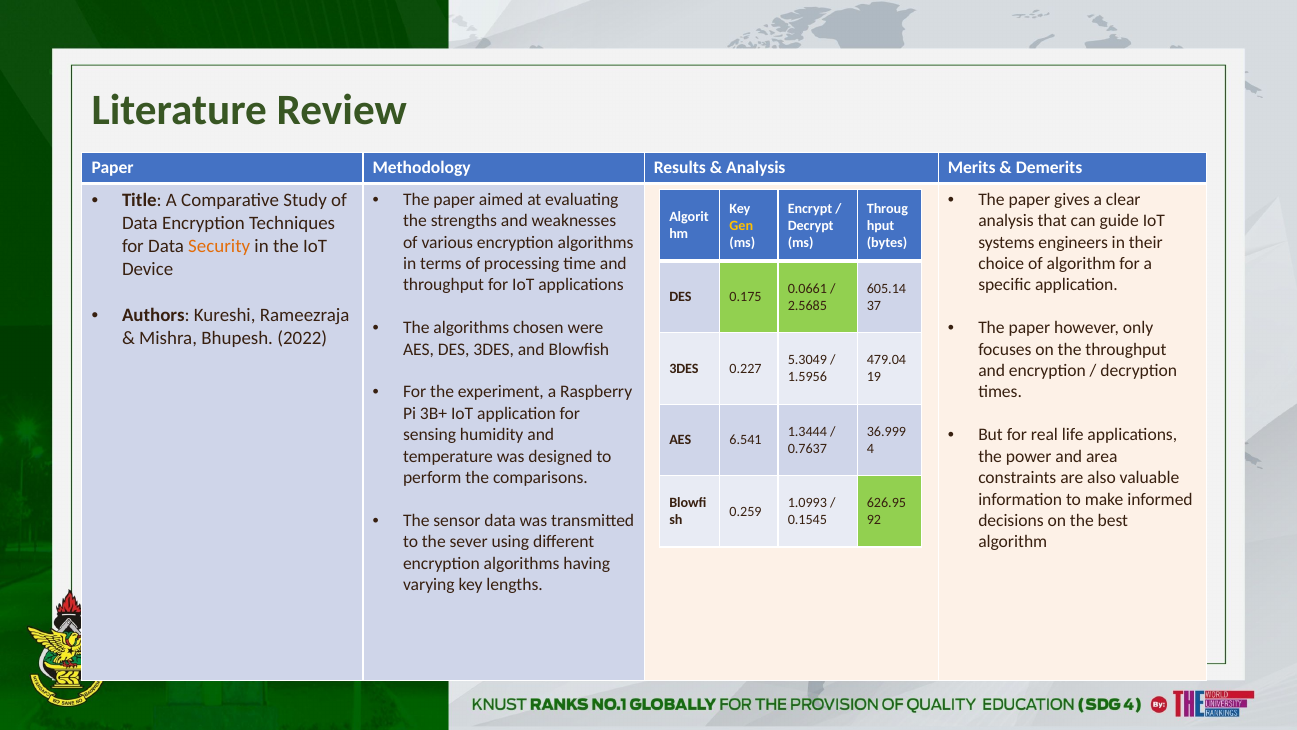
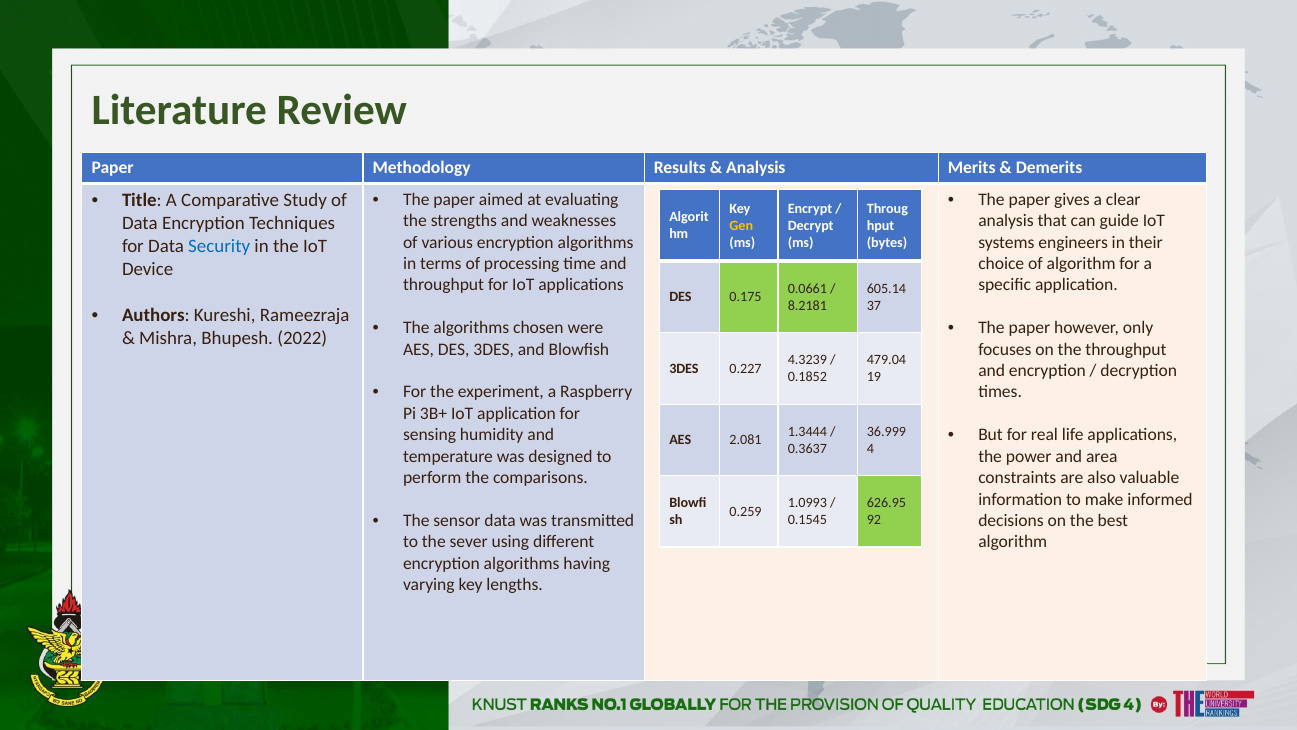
Security colour: orange -> blue
2.5685: 2.5685 -> 8.2181
5.3049: 5.3049 -> 4.3239
1.5956: 1.5956 -> 0.1852
6.541: 6.541 -> 2.081
0.7637: 0.7637 -> 0.3637
